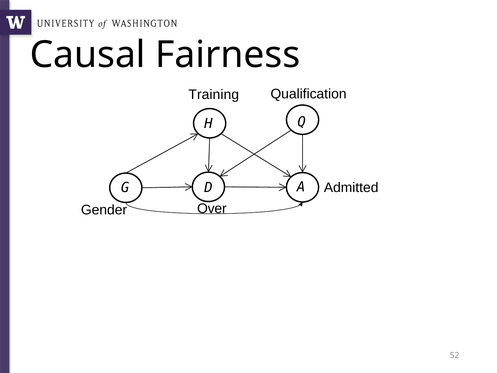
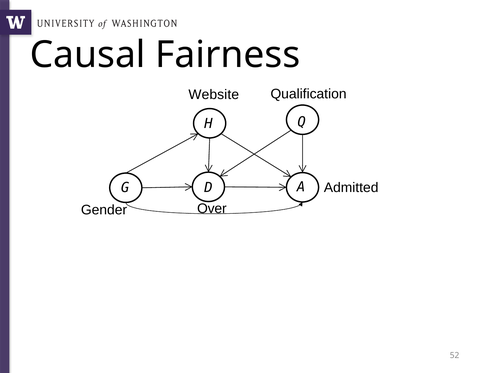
Training: Training -> Website
